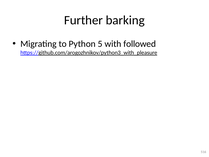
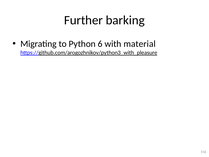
5: 5 -> 6
followed: followed -> material
